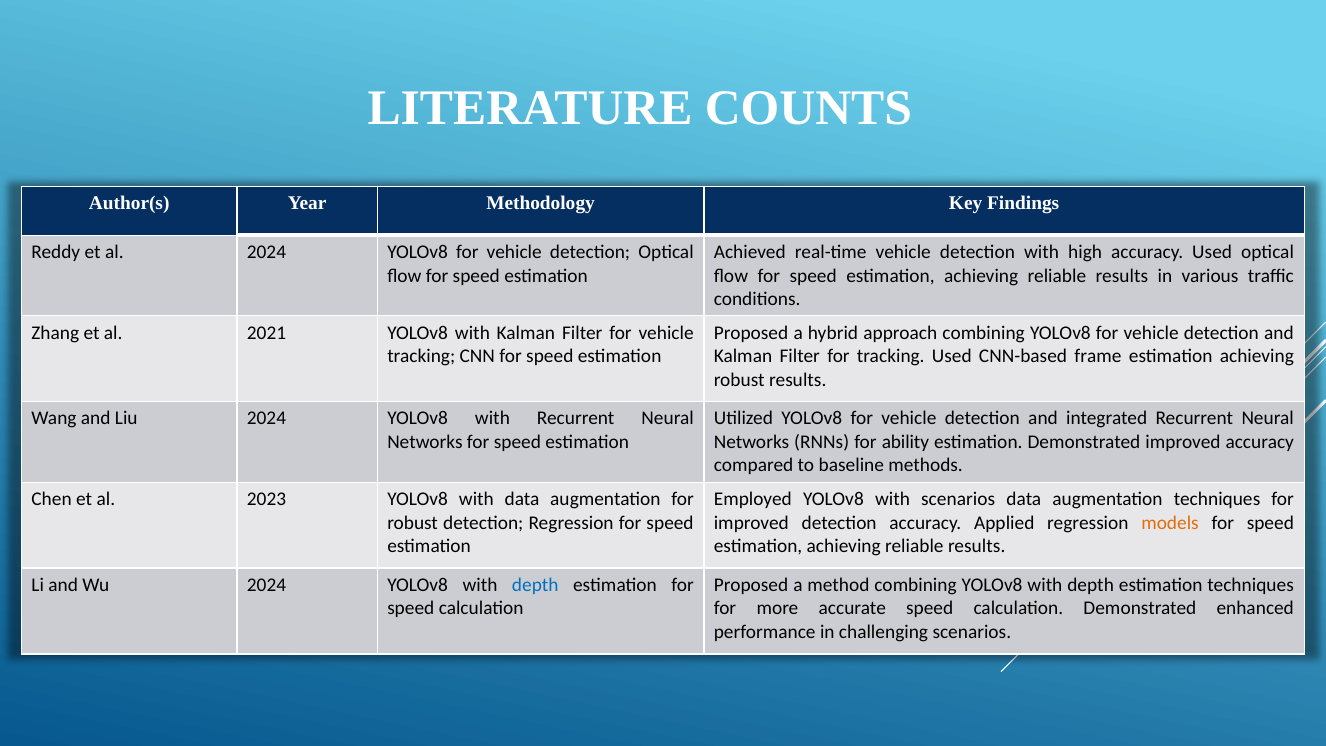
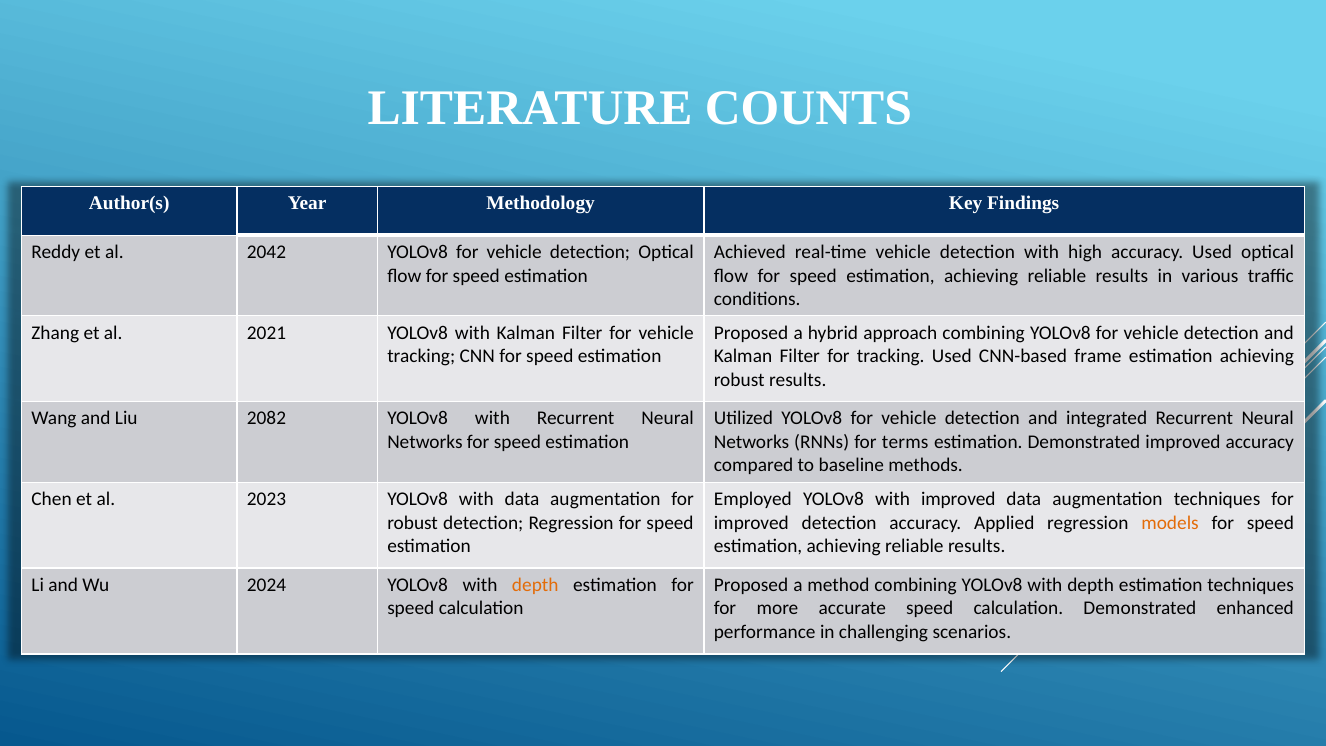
al 2024: 2024 -> 2042
Liu 2024: 2024 -> 2082
ability: ability -> terms
with scenarios: scenarios -> improved
depth at (535, 585) colour: blue -> orange
